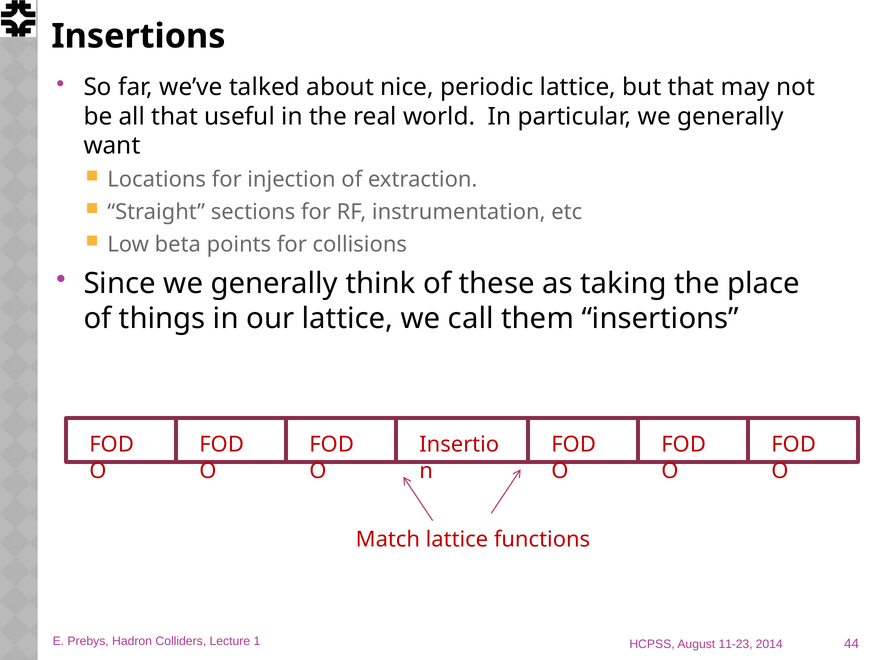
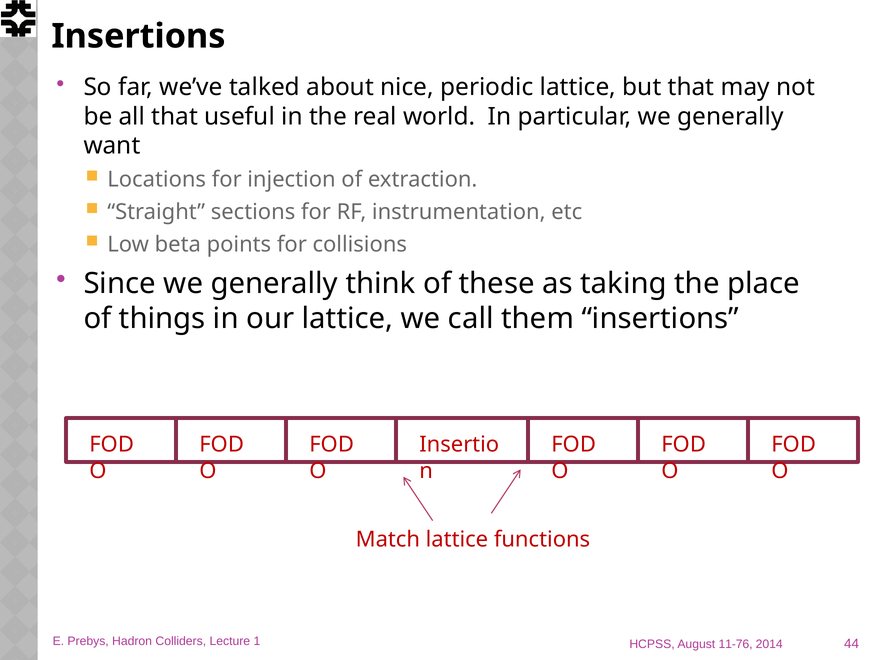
11-23: 11-23 -> 11-76
